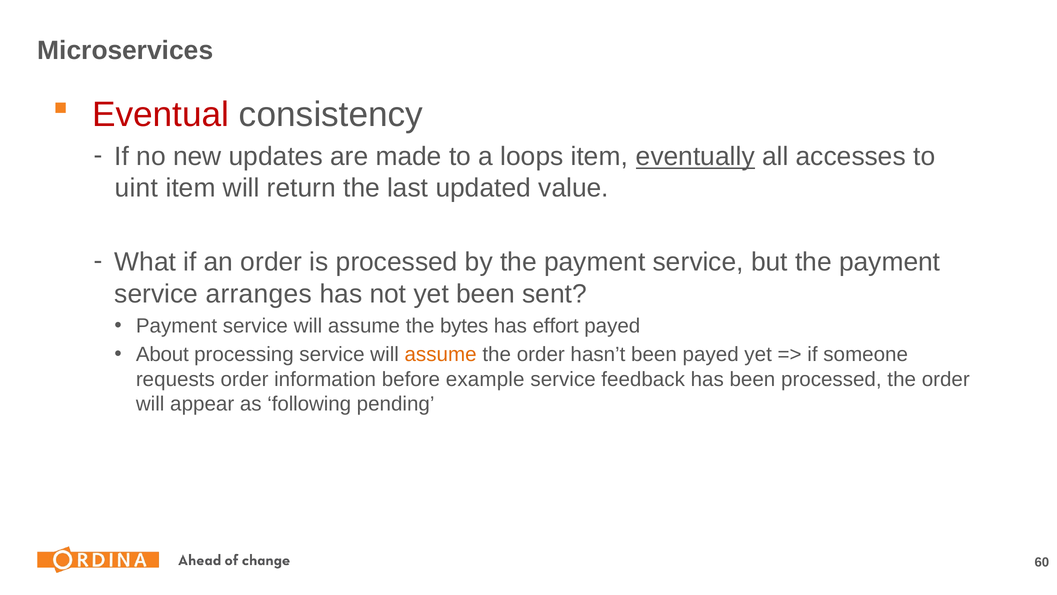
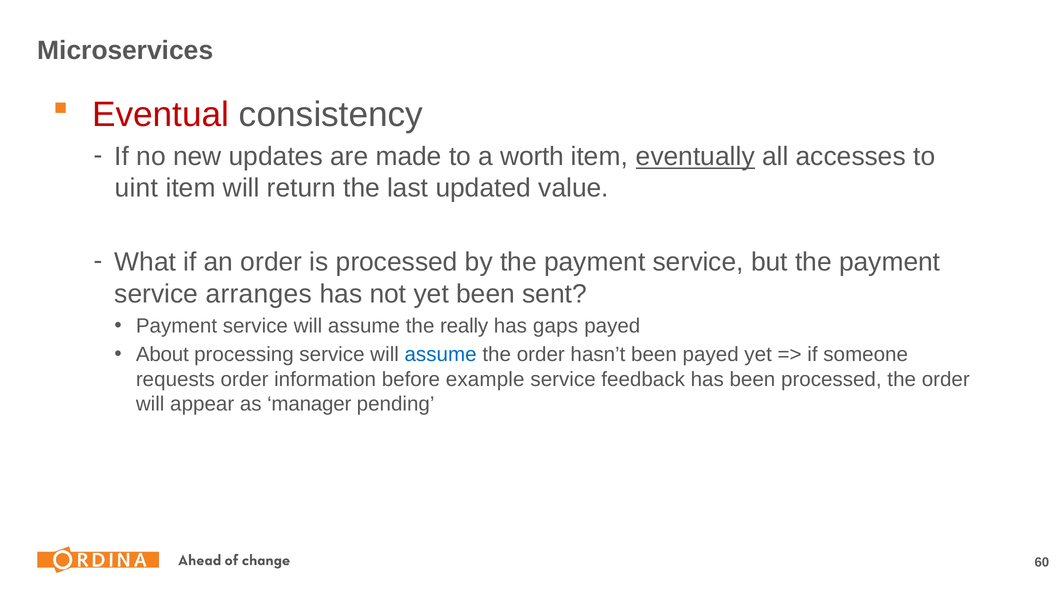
loops: loops -> worth
bytes: bytes -> really
effort: effort -> gaps
assume at (441, 354) colour: orange -> blue
following: following -> manager
